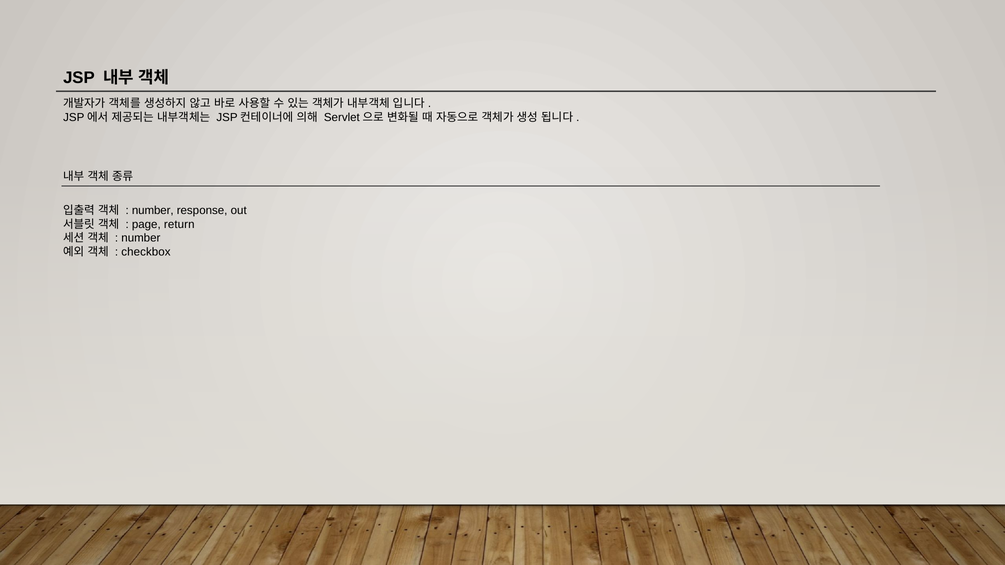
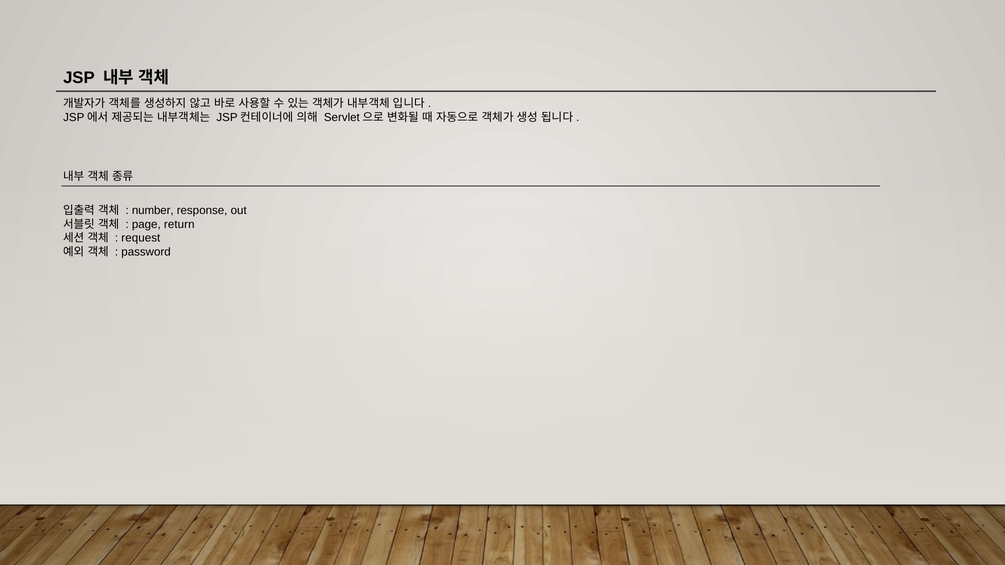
number at (141, 238): number -> request
checkbox: checkbox -> password
